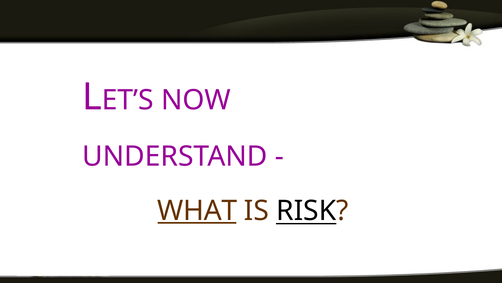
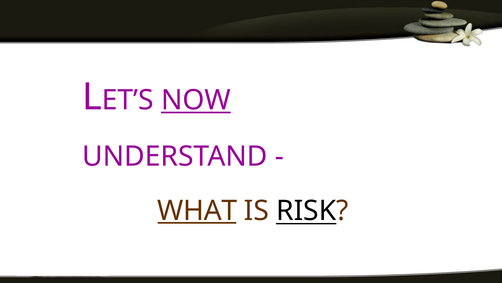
NOW underline: none -> present
